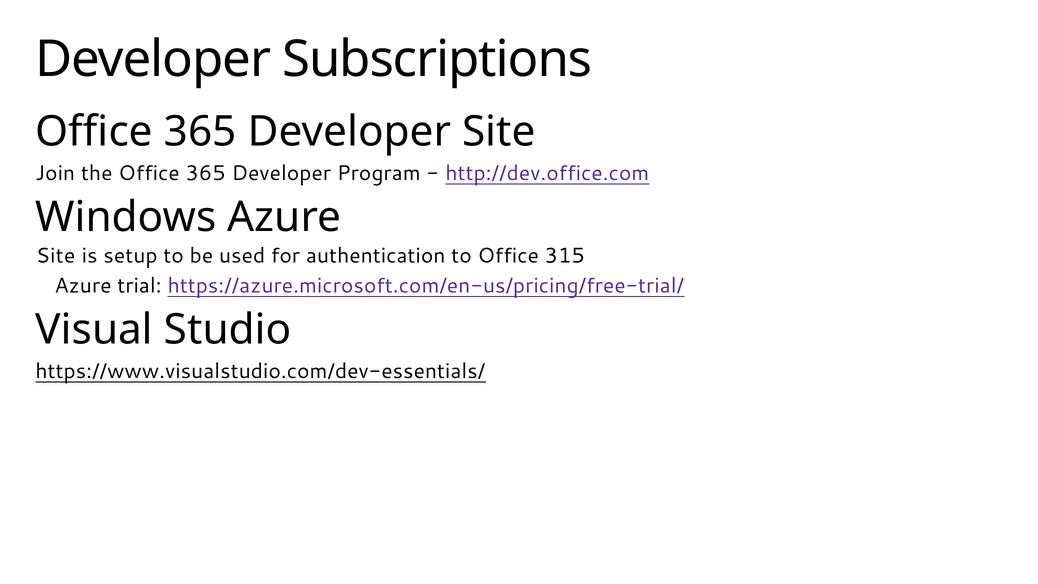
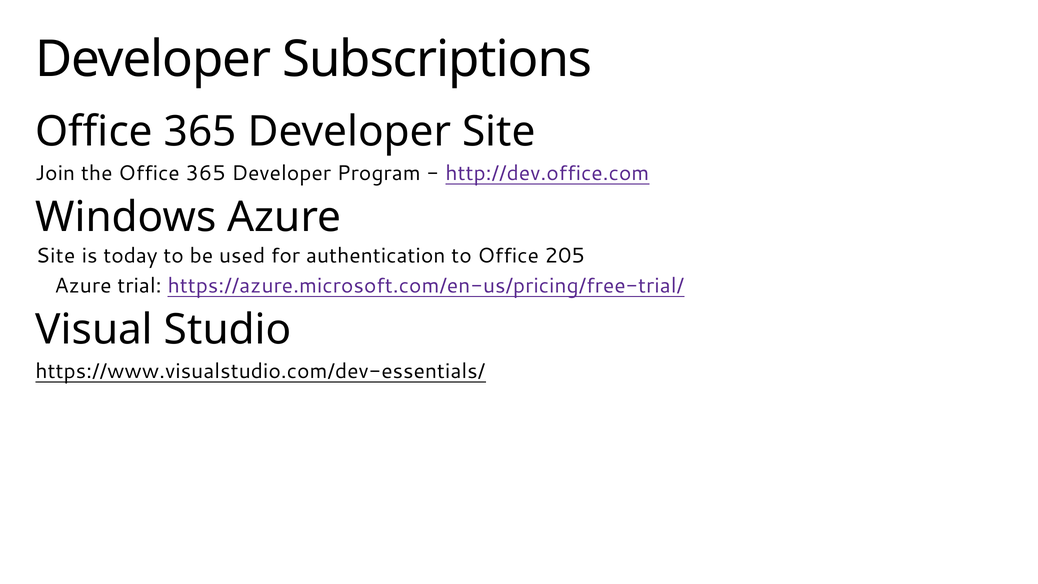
setup: setup -> today
315: 315 -> 205
